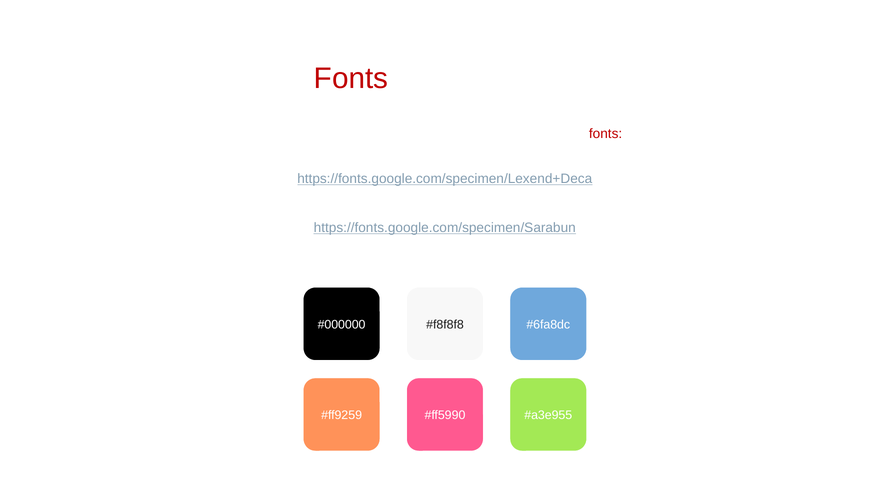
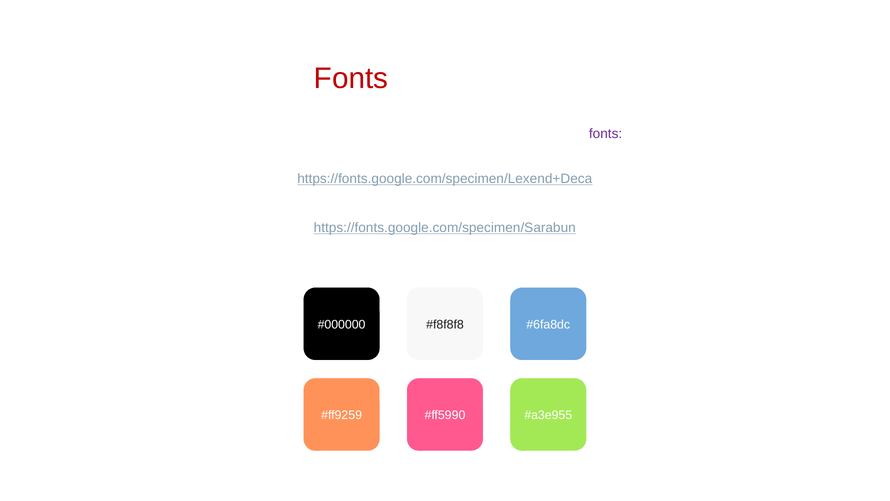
fonts at (606, 134) colour: red -> purple
